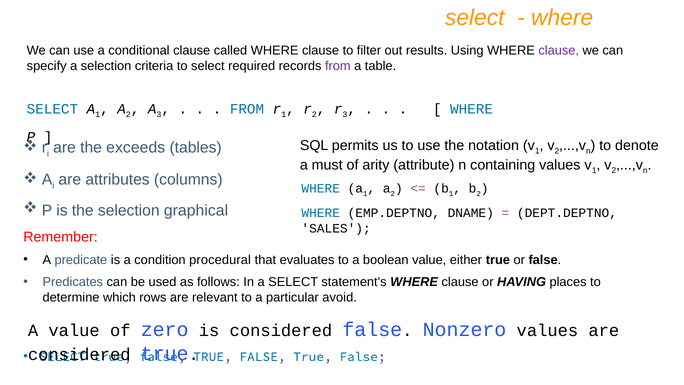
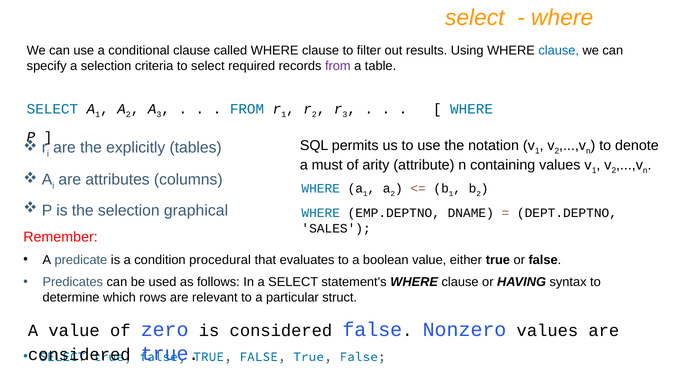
clause at (559, 51) colour: purple -> blue
exceeds: exceeds -> explicitly
places: places -> syntax
avoid: avoid -> struct
